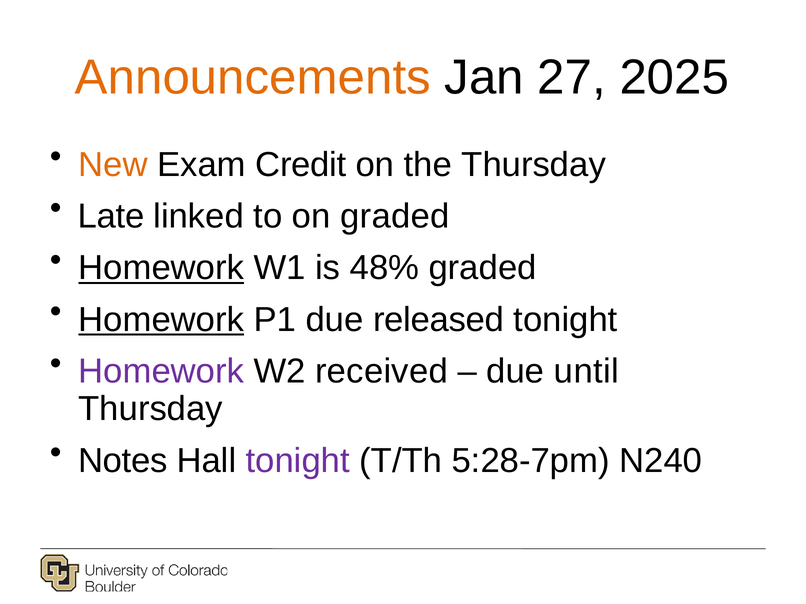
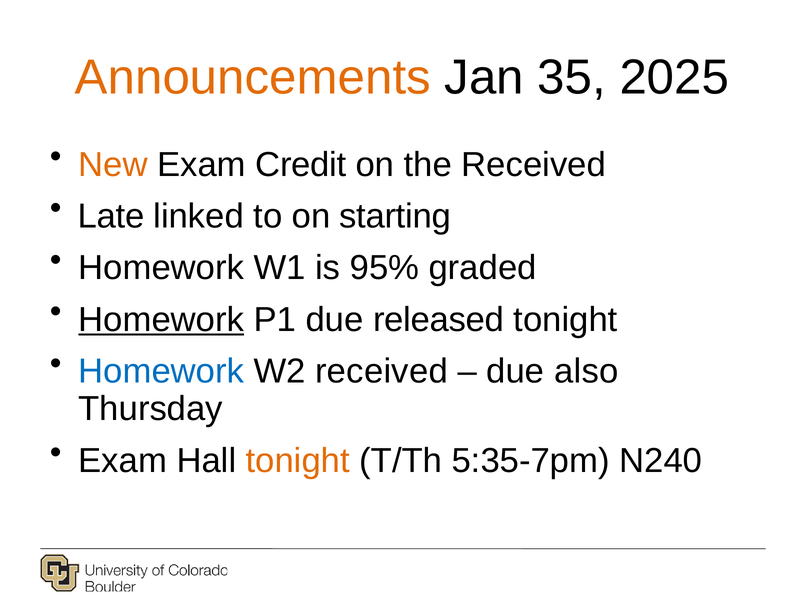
27: 27 -> 35
the Thursday: Thursday -> Received
on graded: graded -> starting
Homework at (161, 268) underline: present -> none
48%: 48% -> 95%
Homework at (161, 372) colour: purple -> blue
until: until -> also
Notes at (123, 461): Notes -> Exam
tonight at (298, 461) colour: purple -> orange
5:28-7pm: 5:28-7pm -> 5:35-7pm
